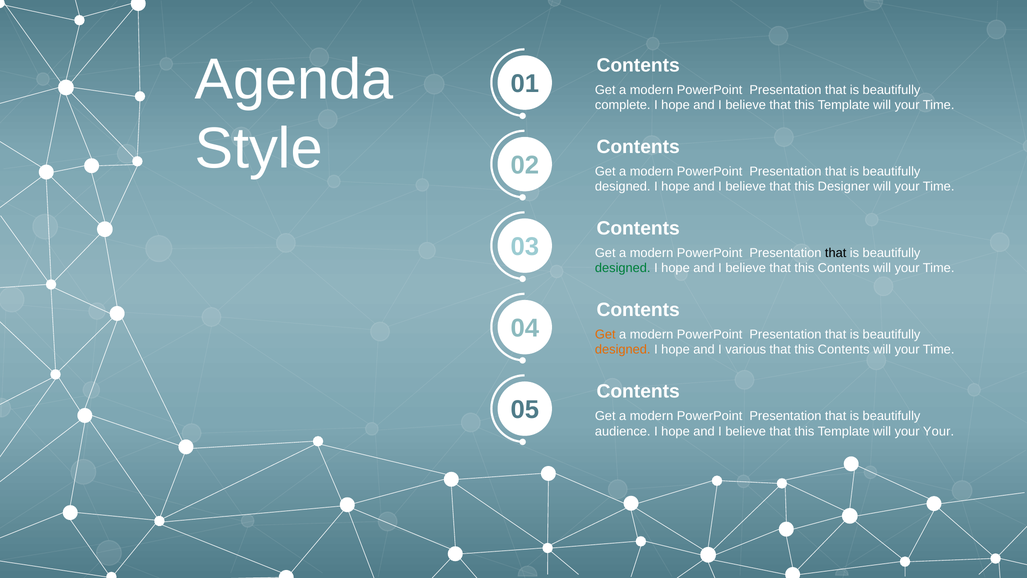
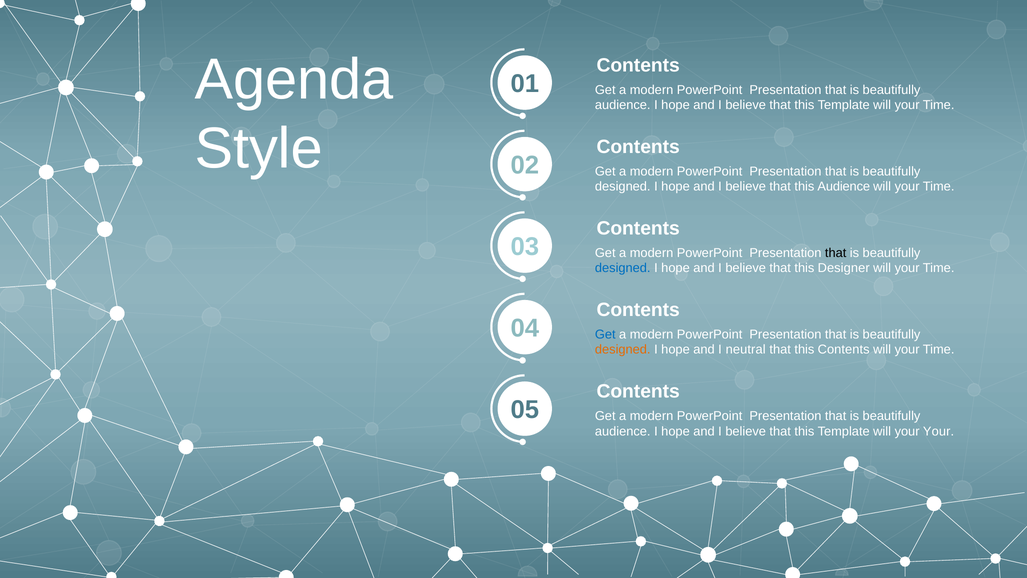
complete at (623, 105): complete -> audience
this Designer: Designer -> Audience
designed at (623, 268) colour: green -> blue
believe that this Contents: Contents -> Designer
Get at (605, 334) colour: orange -> blue
various: various -> neutral
